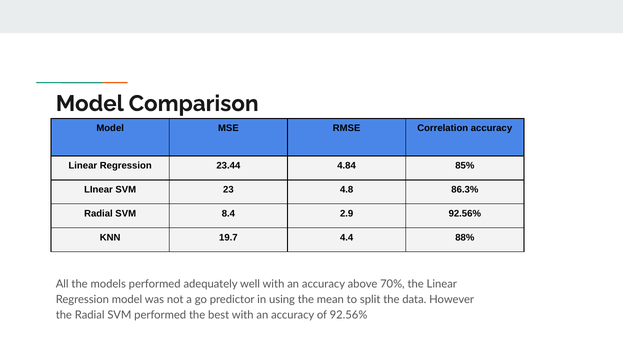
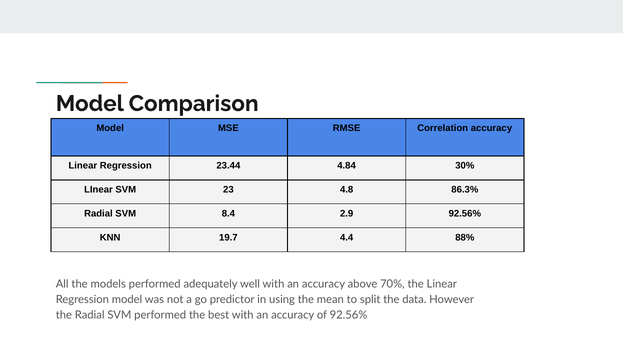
85%: 85% -> 30%
